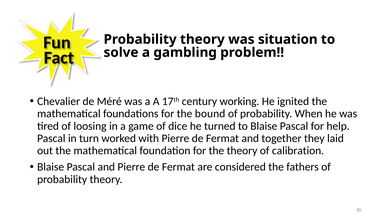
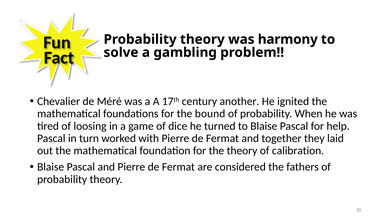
situation: situation -> harmony
working: working -> another
